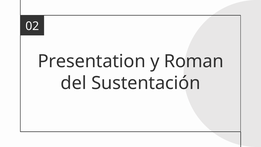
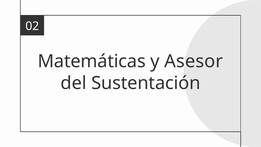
Presentation: Presentation -> Matemáticas
Roman: Roman -> Asesor
